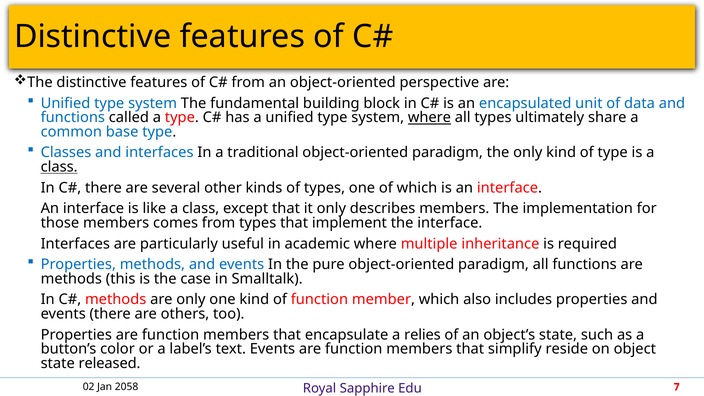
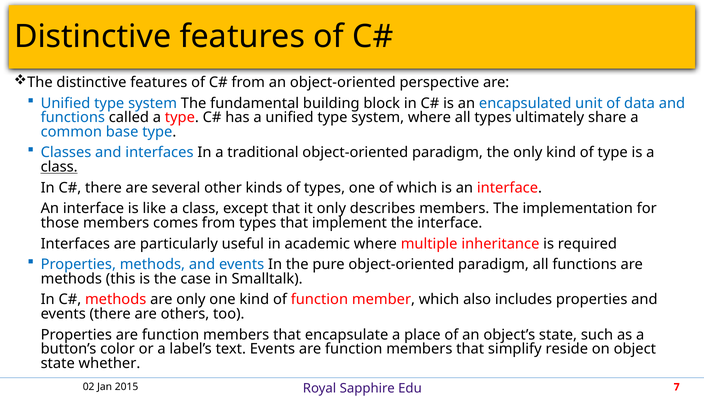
where at (429, 118) underline: present -> none
relies: relies -> place
released: released -> whether
2058: 2058 -> 2015
